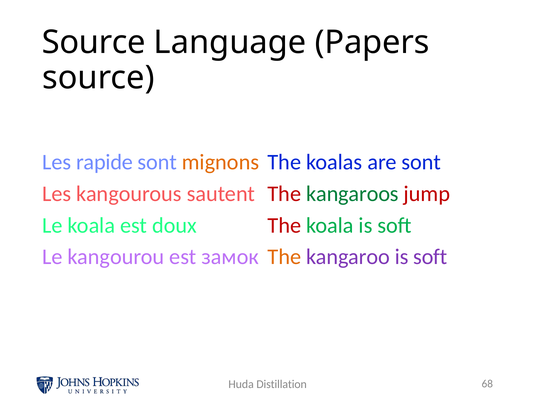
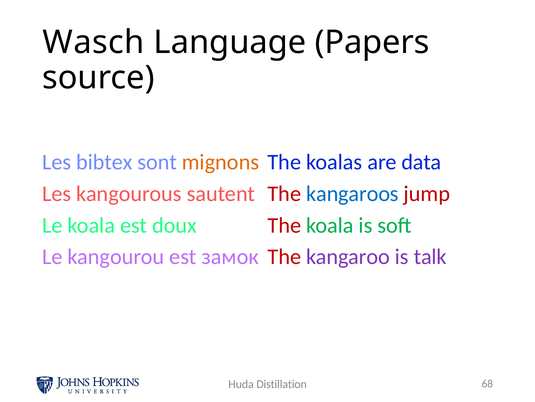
Source at (94, 42): Source -> Wasch
rapide: rapide -> bibtex
are sont: sont -> data
kangaroos colour: green -> blue
The at (284, 256) colour: orange -> red
kangaroo is soft: soft -> talk
